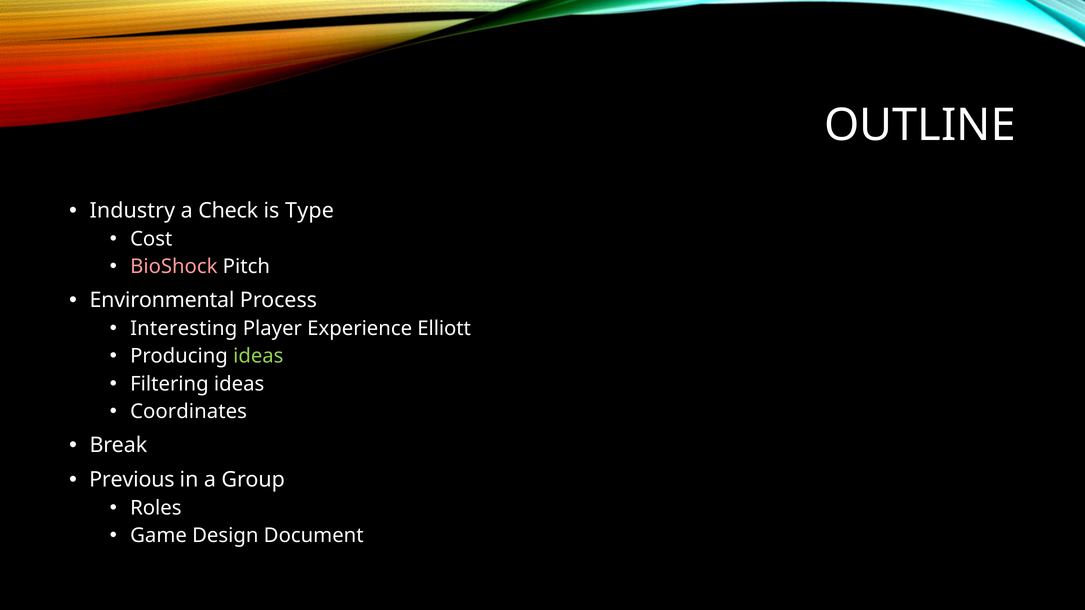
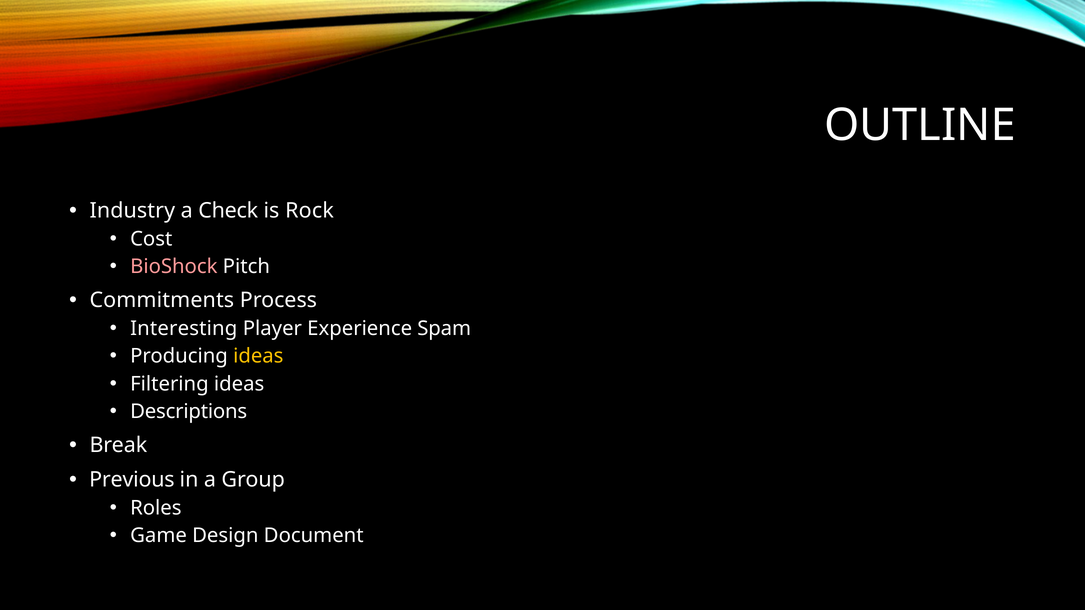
Type: Type -> Rock
Environmental: Environmental -> Commitments
Elliott: Elliott -> Spam
ideas at (258, 356) colour: light green -> yellow
Coordinates: Coordinates -> Descriptions
